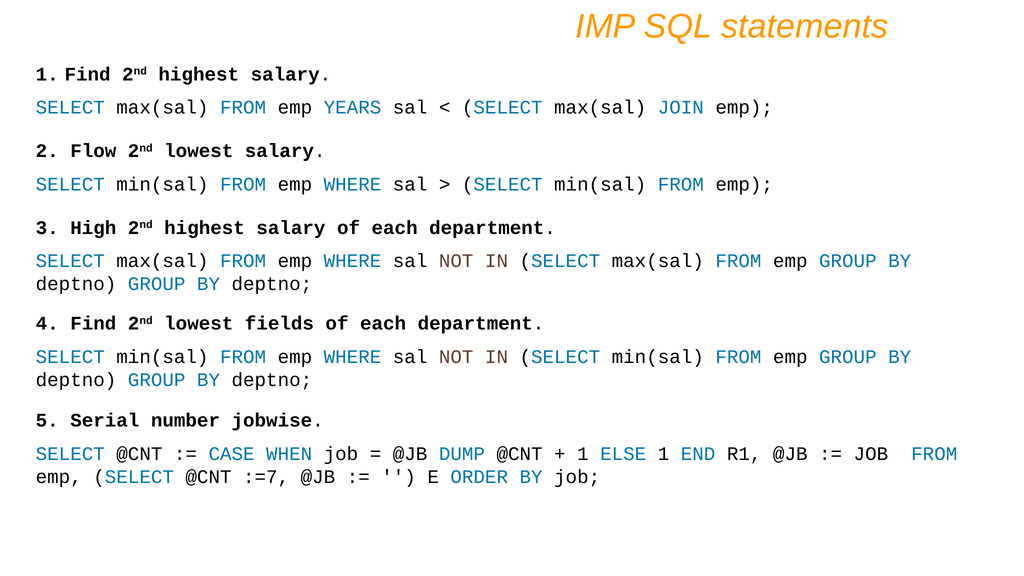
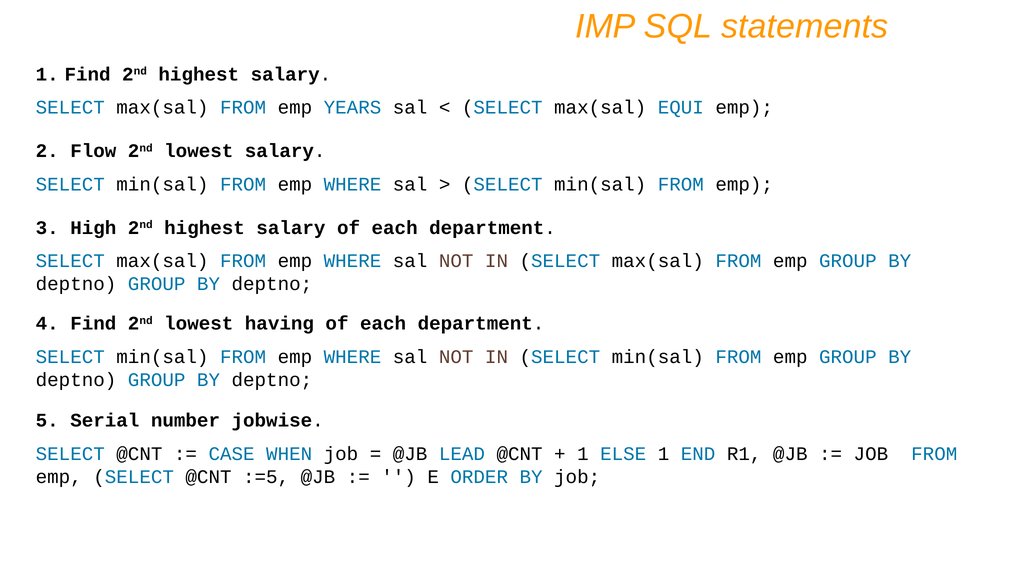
JOIN: JOIN -> EQUI
fields: fields -> having
DUMP: DUMP -> LEAD
:=7: :=7 -> :=5
